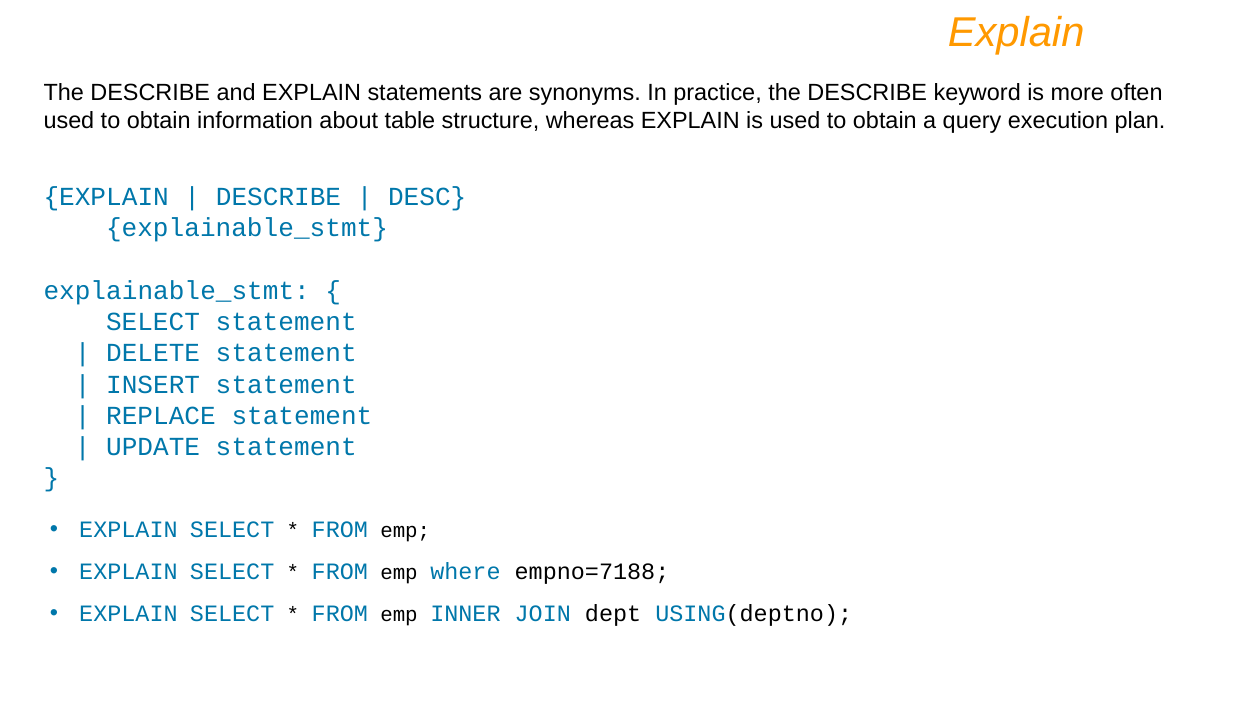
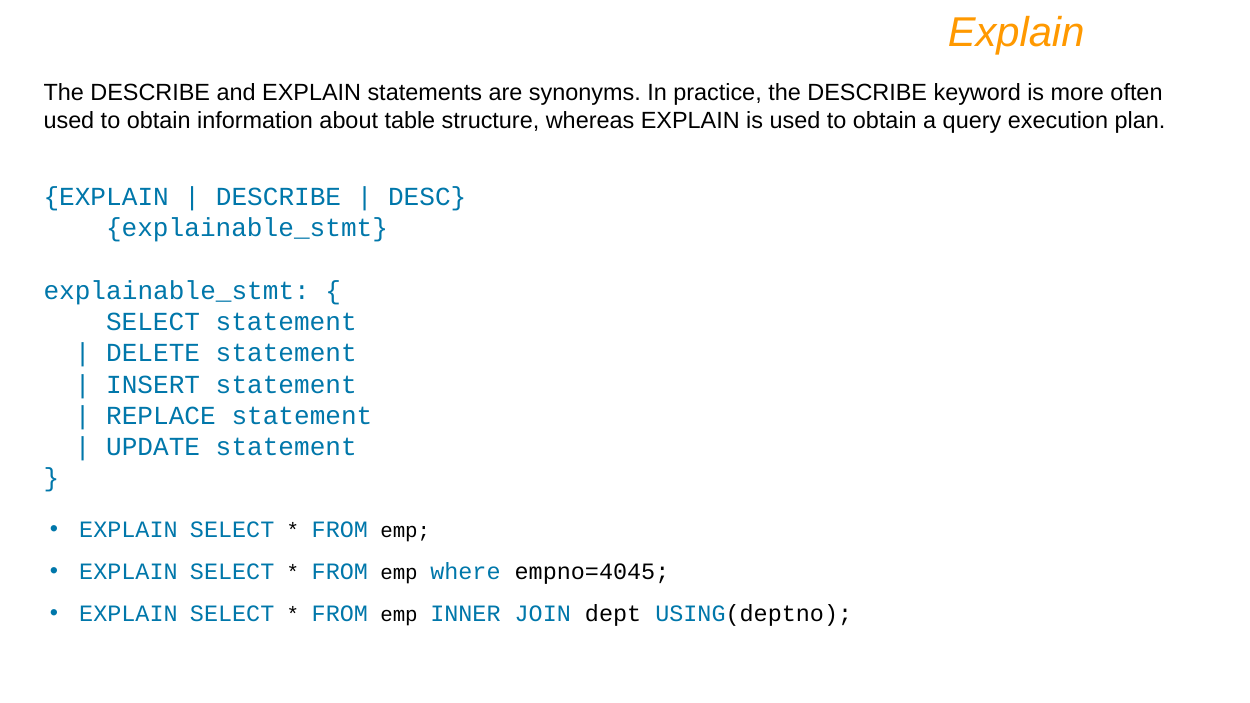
empno=7188: empno=7188 -> empno=4045
